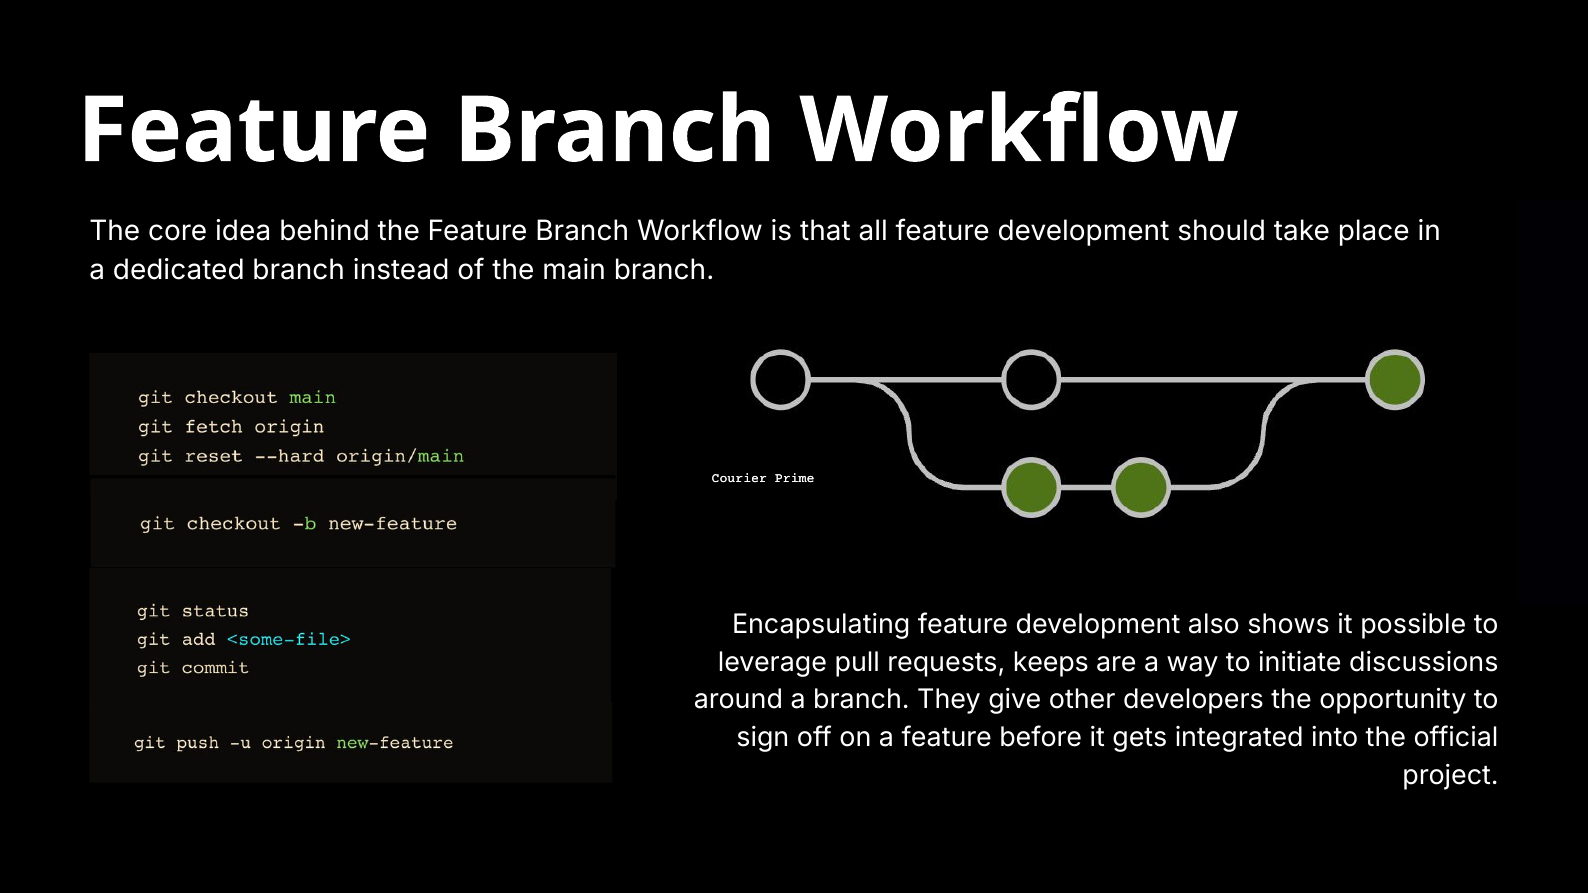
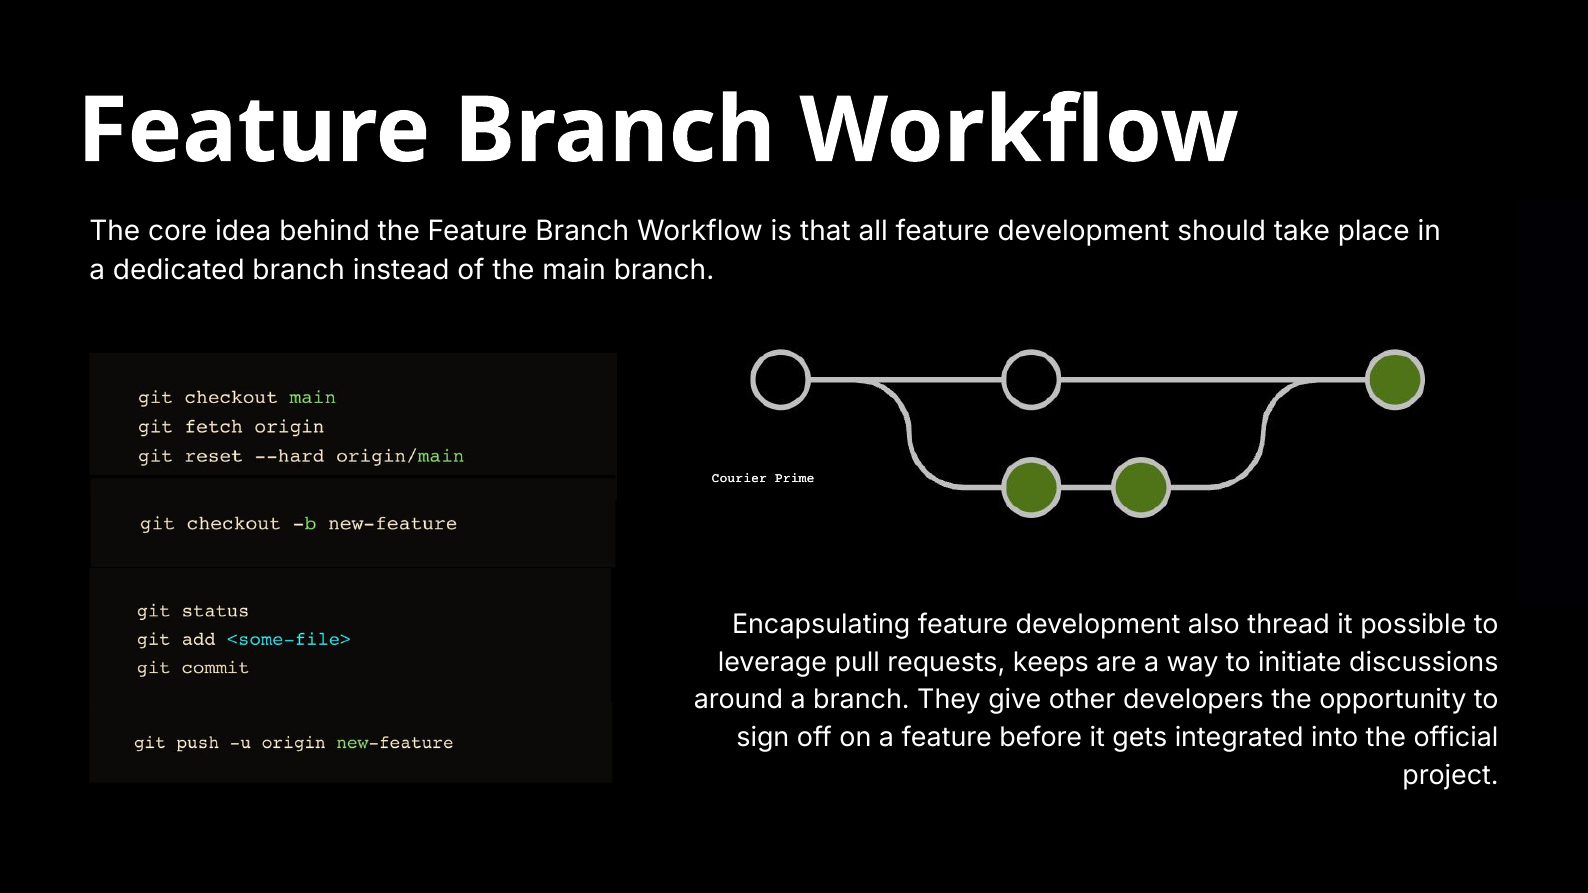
shows: shows -> thread
